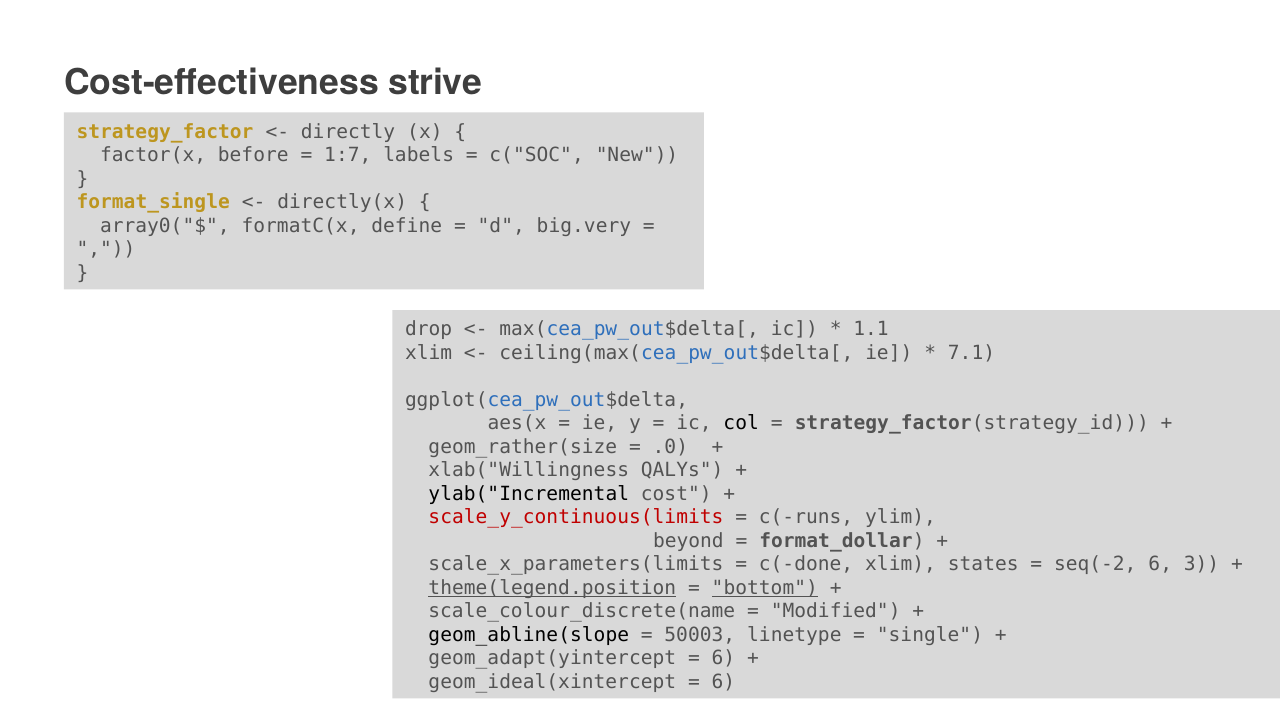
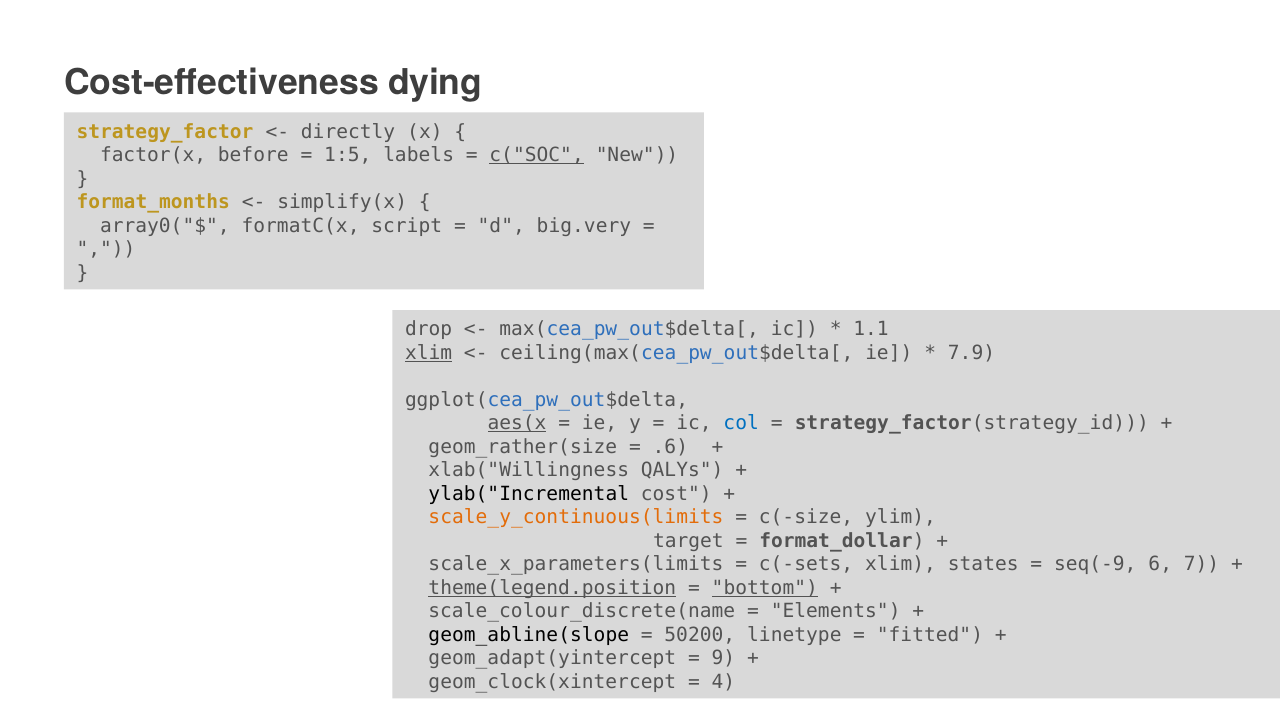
strive: strive -> dying
1:7: 1:7 -> 1:5
c("SOC underline: none -> present
format_single: format_single -> format_months
directly(x: directly(x -> simplify(x
define: define -> script
xlim at (429, 353) underline: none -> present
7.1: 7.1 -> 7.9
aes(x underline: none -> present
col colour: black -> blue
.0: .0 -> .6
scale_y_continuous(limits colour: red -> orange
c(-runs: c(-runs -> c(-size
beyond: beyond -> target
c(-done: c(-done -> c(-sets
seq(-2: seq(-2 -> seq(-9
3: 3 -> 7
Modified: Modified -> Elements
50003: 50003 -> 50200
single: single -> fitted
6 at (723, 658): 6 -> 9
geom_ideal(xintercept: geom_ideal(xintercept -> geom_clock(xintercept
6 at (723, 682): 6 -> 4
